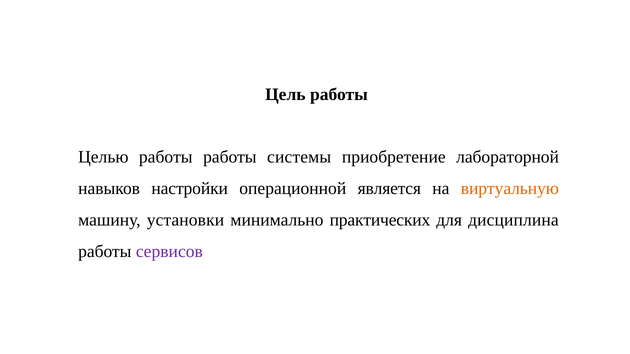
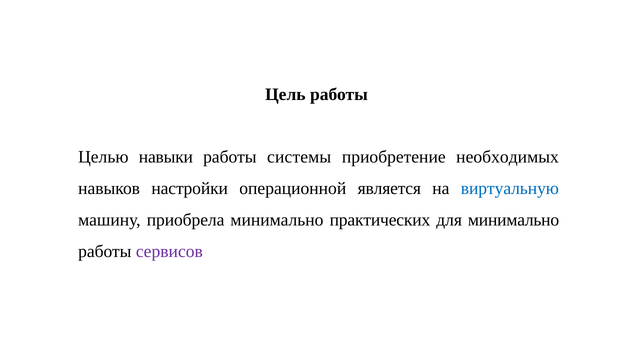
Целью работы: работы -> навыки
лабораторной: лабораторной -> необходимых
виртуальную colour: orange -> blue
установки: установки -> приобрела
для дисциплина: дисциплина -> минимально
